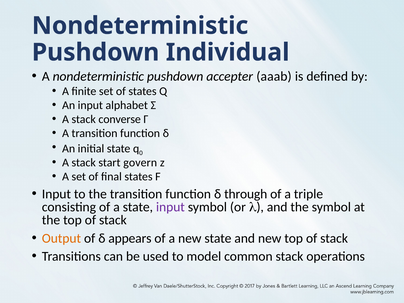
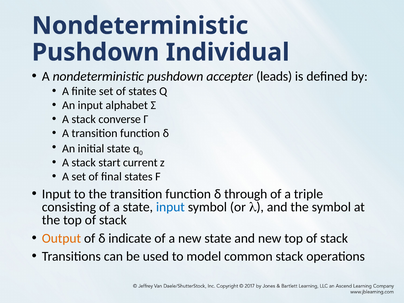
aaab: aaab -> leads
govern: govern -> current
input at (170, 207) colour: purple -> blue
appears: appears -> indicate
